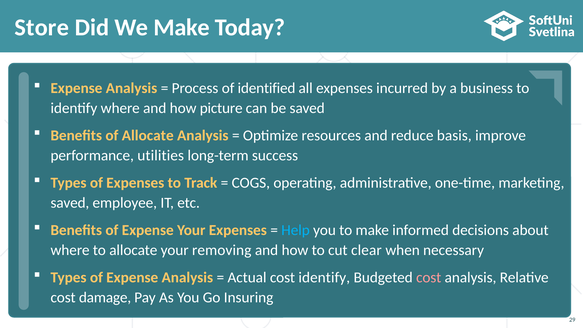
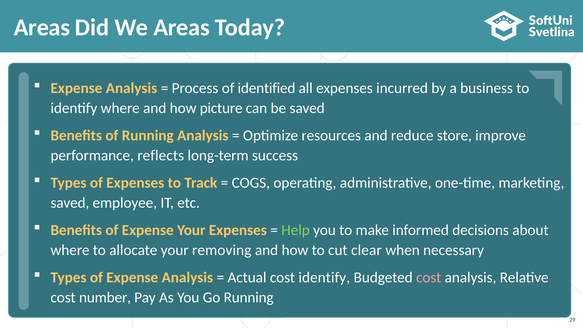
Store at (42, 28): Store -> Areas
We Make: Make -> Areas
of Allocate: Allocate -> Running
basis: basis -> store
utilities: utilities -> reflects
Help colour: light blue -> light green
damage: damage -> number
Go Insuring: Insuring -> Running
